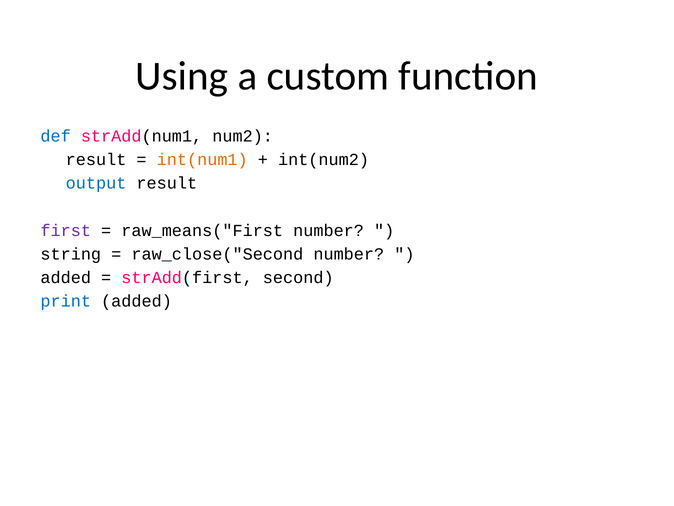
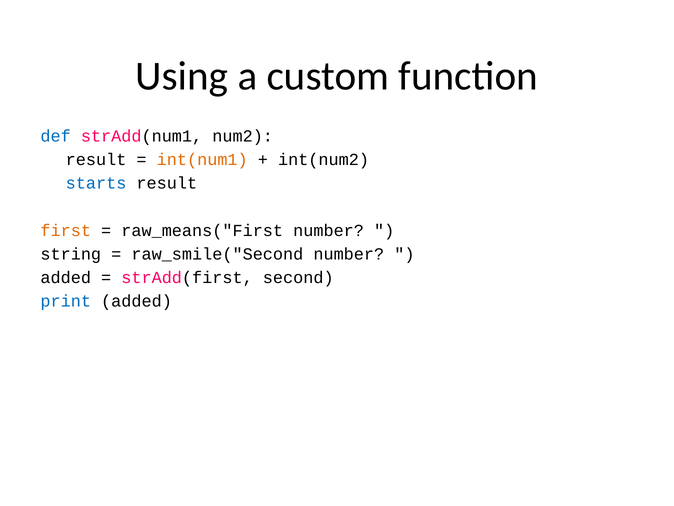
output: output -> starts
first colour: purple -> orange
raw_close("Second: raw_close("Second -> raw_smile("Second
